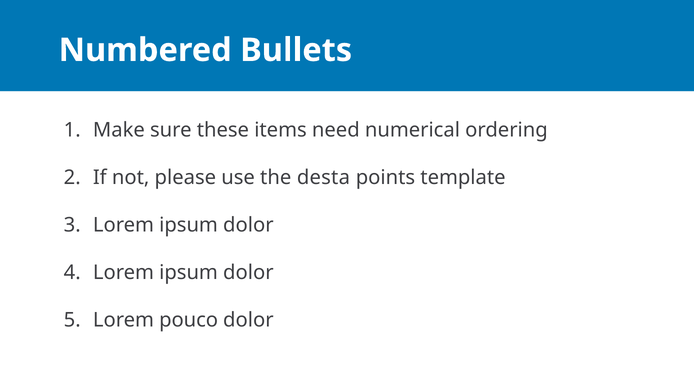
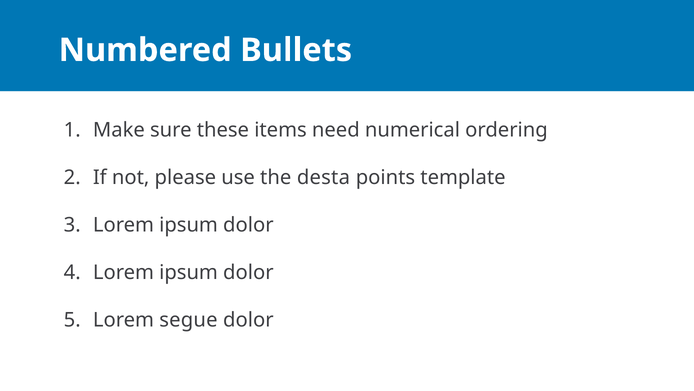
pouco: pouco -> segue
